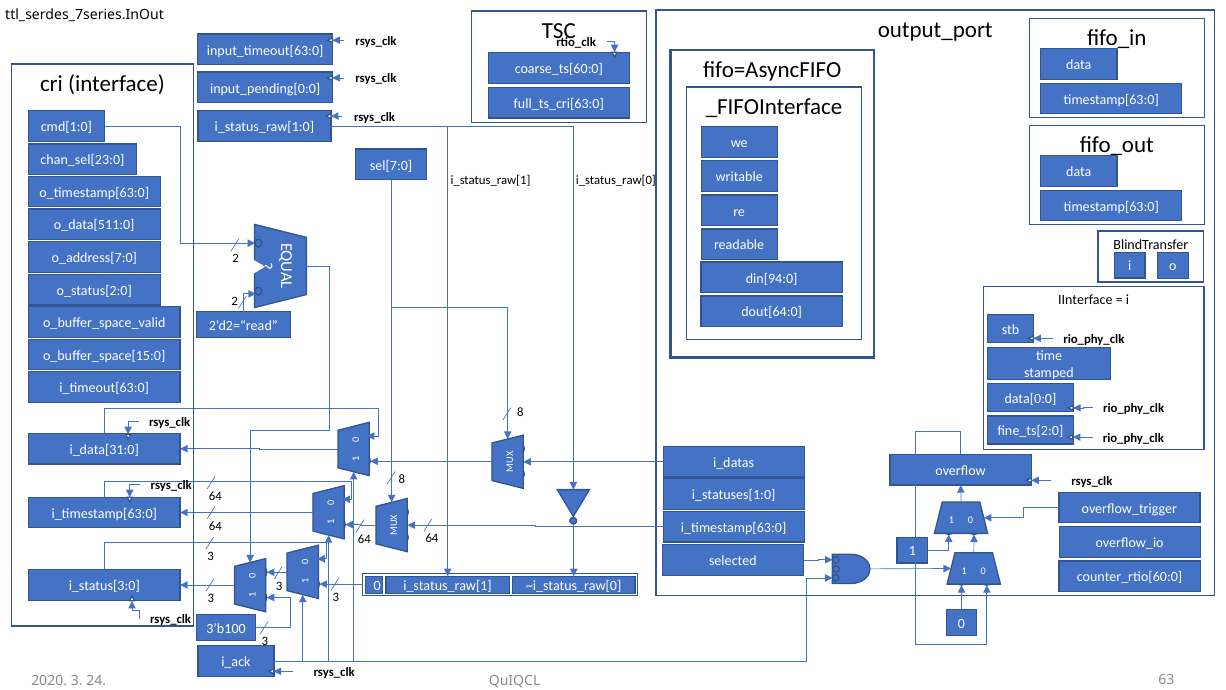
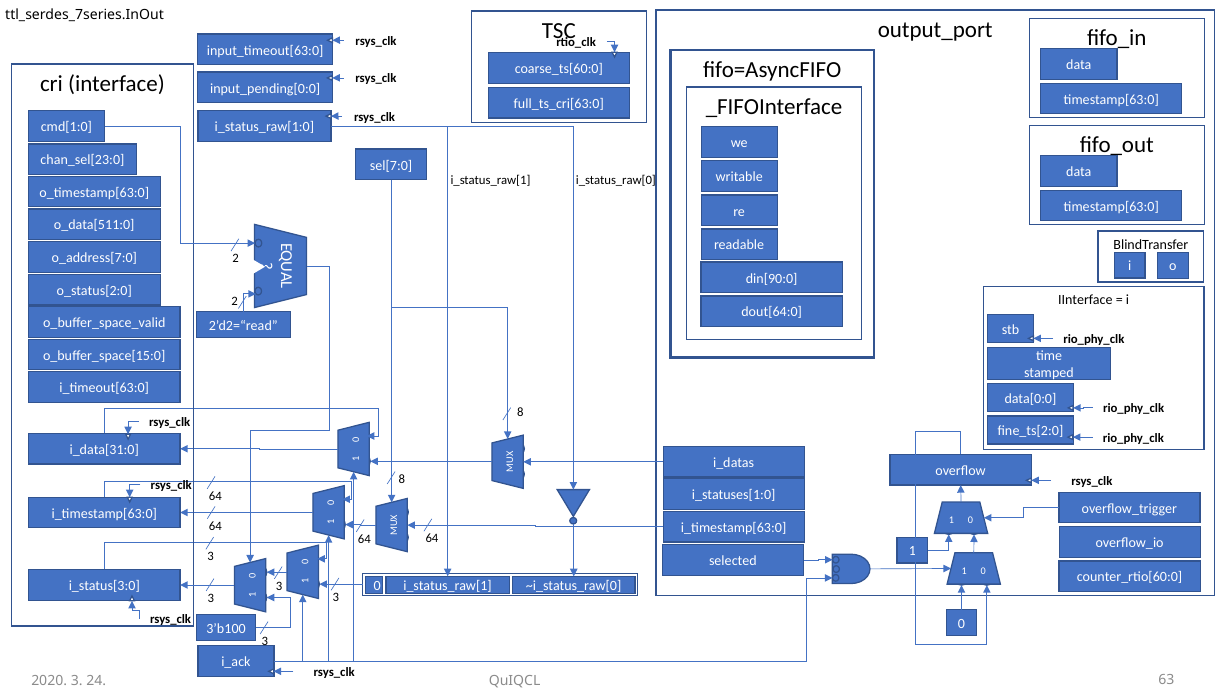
din[94:0: din[94:0 -> din[90:0
